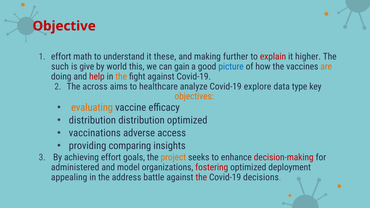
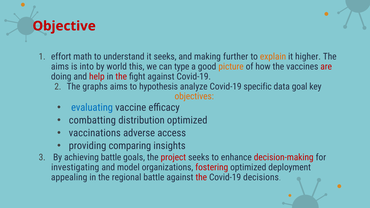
it these: these -> seeks
explain colour: red -> orange
such at (60, 67): such -> aims
give: give -> into
gain: gain -> type
picture colour: blue -> orange
are colour: orange -> red
the at (121, 77) colour: orange -> red
across: across -> graphs
healthcare: healthcare -> hypothesis
explore: explore -> specific
type: type -> goal
evaluating colour: orange -> blue
distribution at (92, 120): distribution -> combatting
achieving effort: effort -> battle
project colour: orange -> red
administered: administered -> investigating
address: address -> regional
